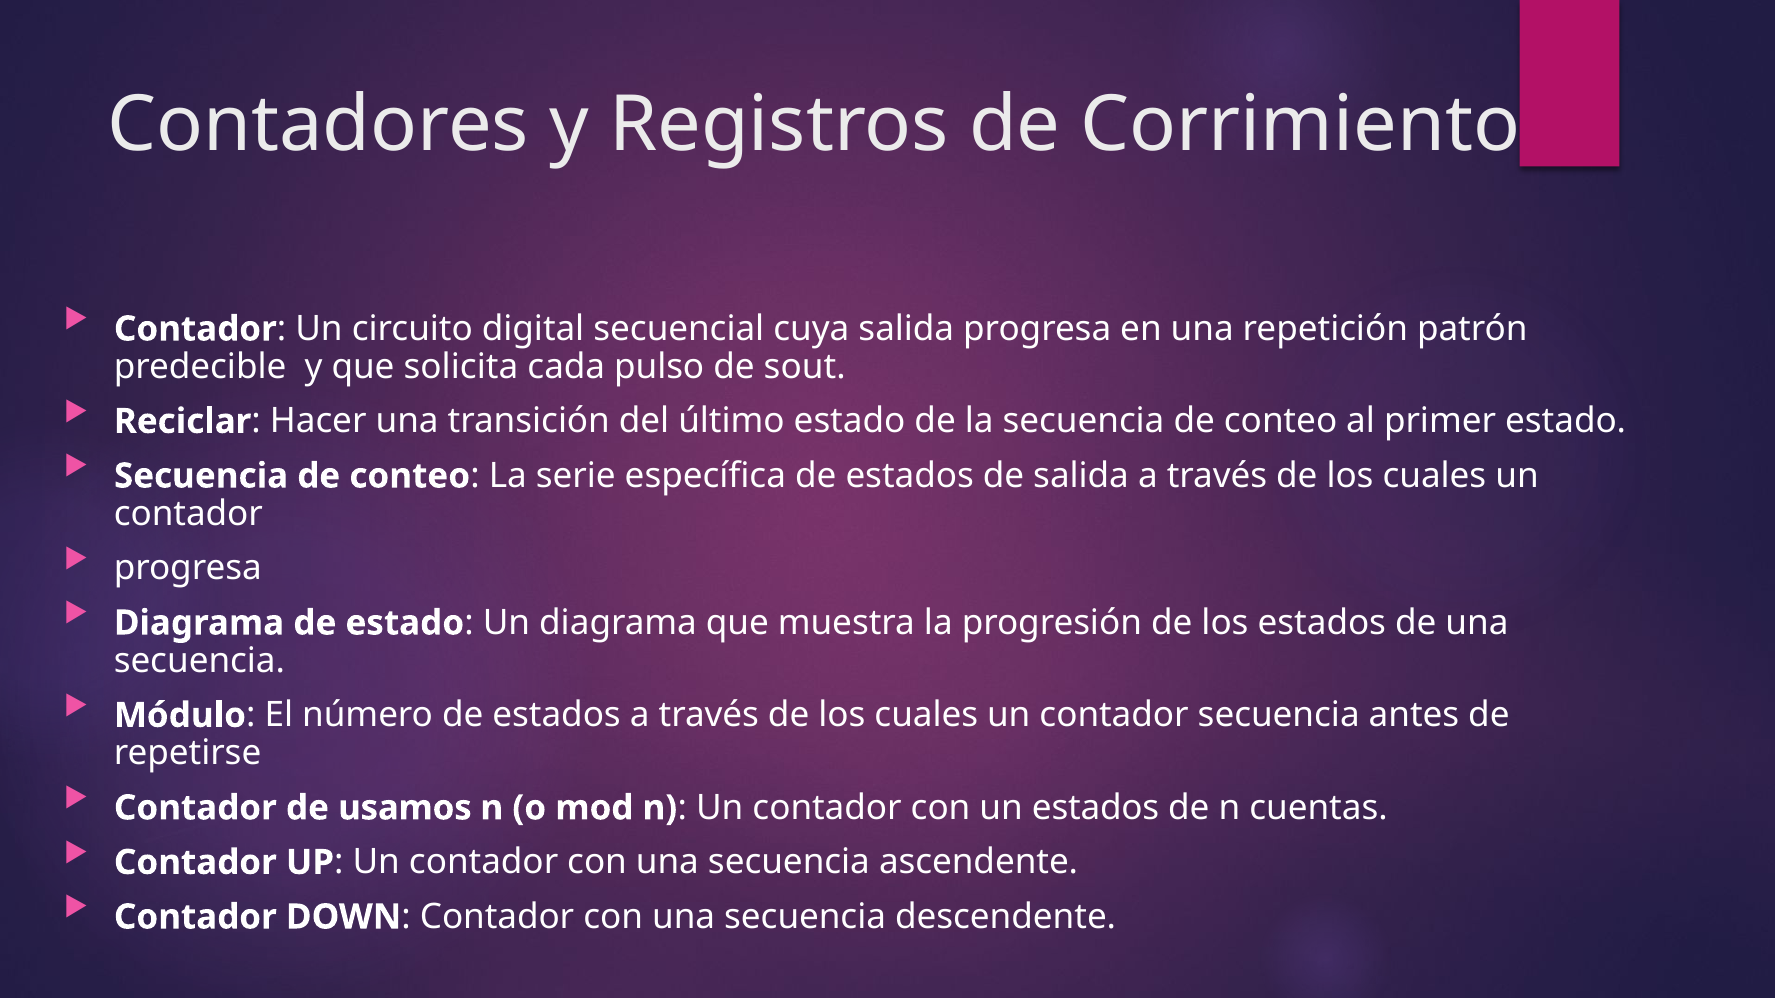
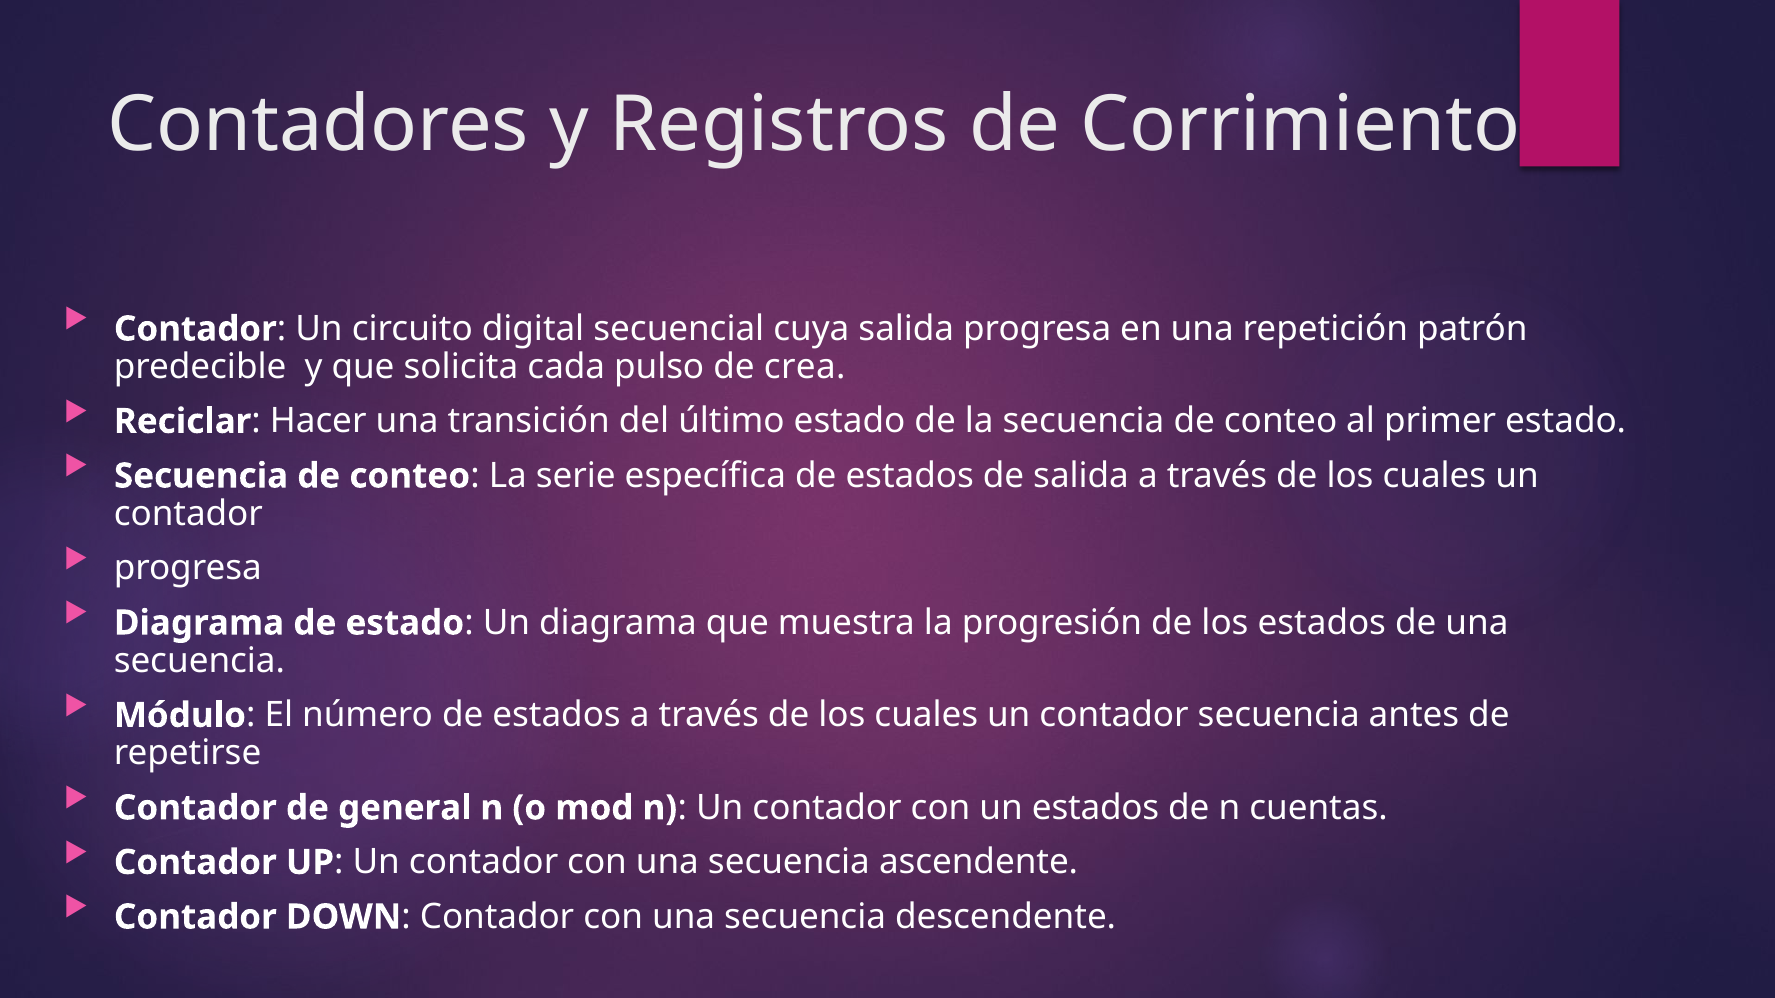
sout: sout -> crea
usamos: usamos -> general
